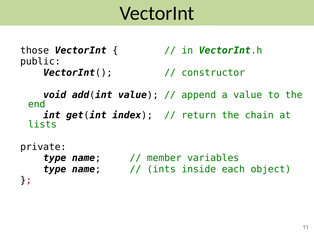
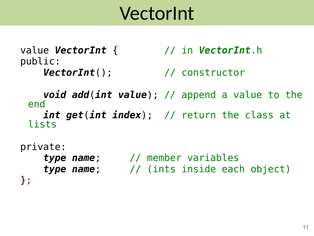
those at (35, 50): those -> value
chain: chain -> class
